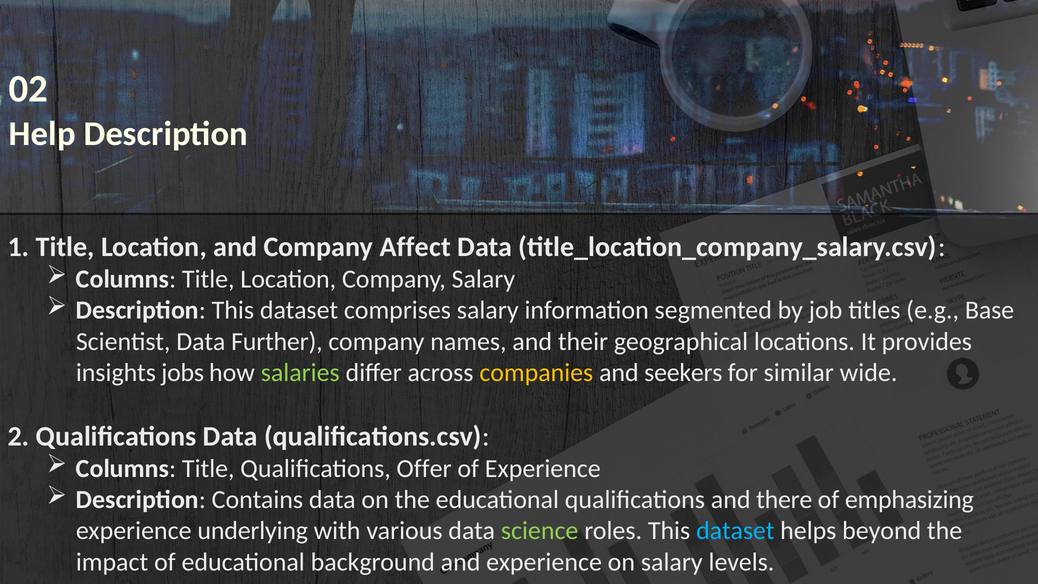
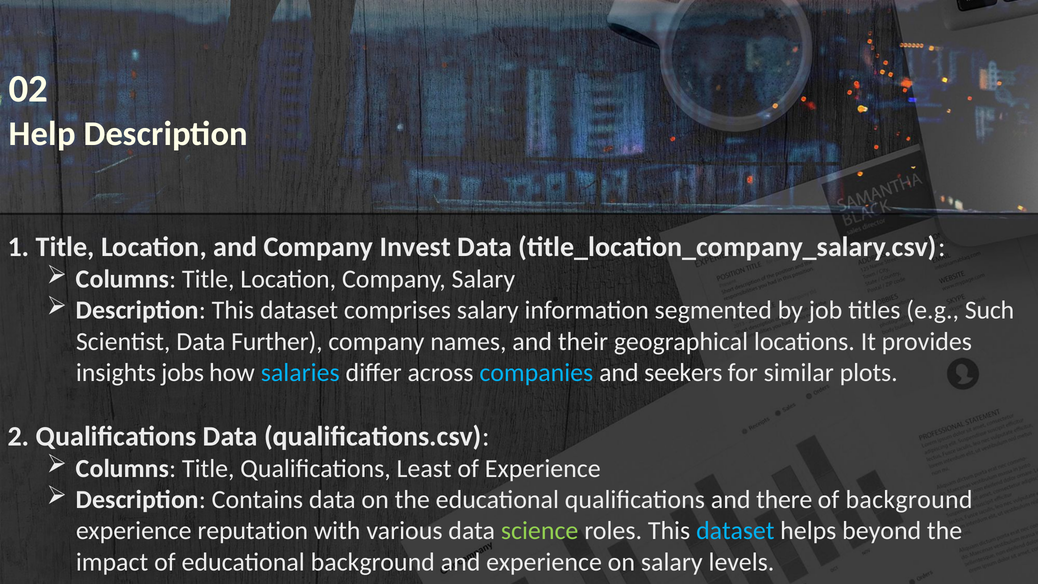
Affect: Affect -> Invest
Base: Base -> Such
salaries colour: light green -> light blue
companies colour: yellow -> light blue
wide: wide -> plots
Offer: Offer -> Least
of emphasizing: emphasizing -> background
underlying: underlying -> reputation
